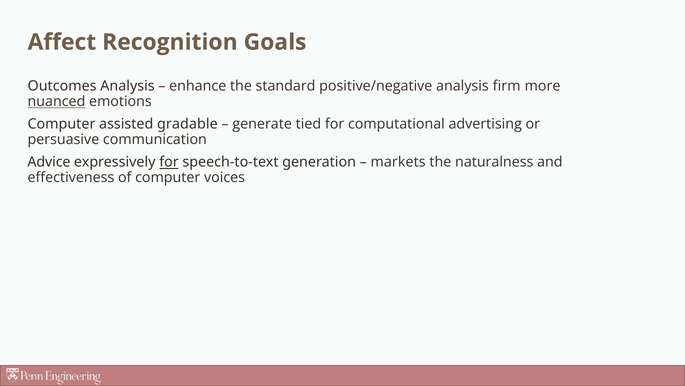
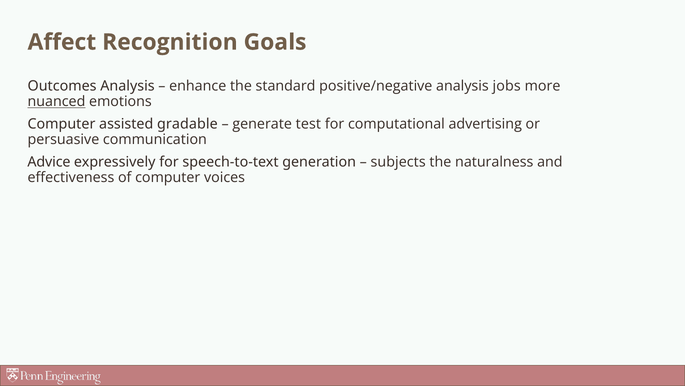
firm: firm -> jobs
tied: tied -> test
for at (169, 162) underline: present -> none
markets: markets -> subjects
